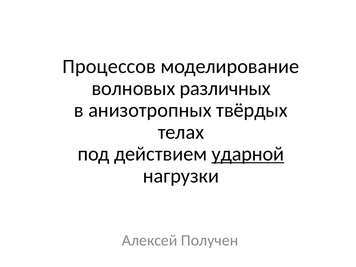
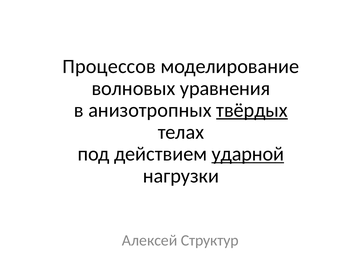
различных: различных -> уравнения
твёрдых underline: none -> present
Получен: Получен -> Структур
